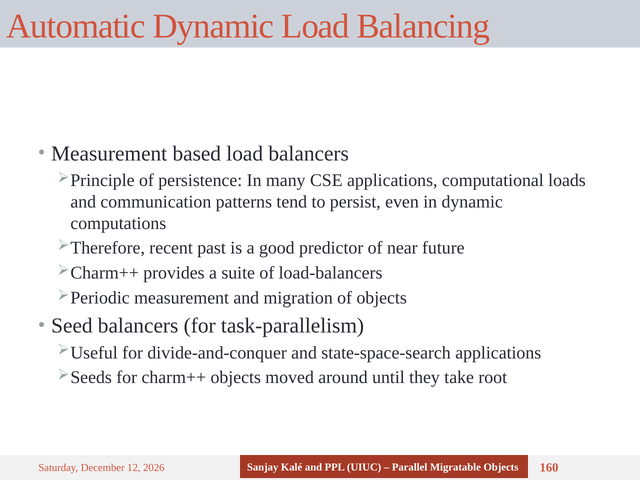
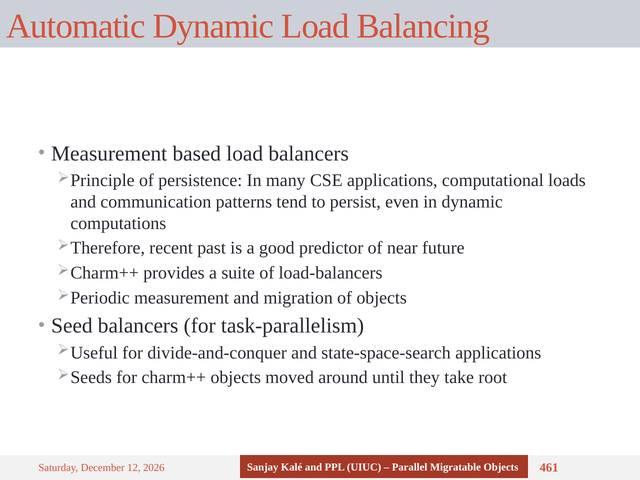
160: 160 -> 461
